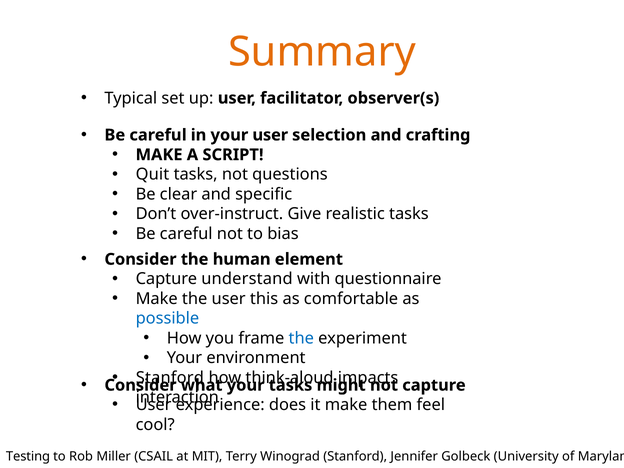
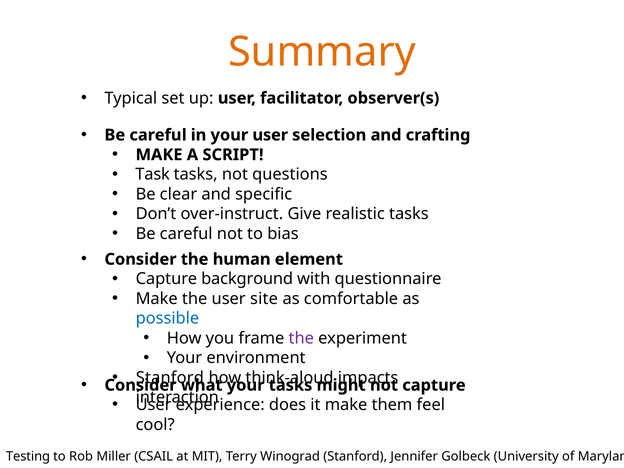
Quit: Quit -> Task
understand: understand -> background
this: this -> site
the at (301, 338) colour: blue -> purple
